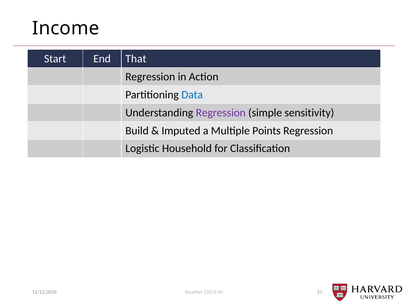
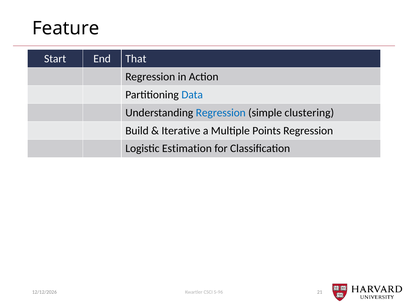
Income: Income -> Feature
Regression at (221, 113) colour: purple -> blue
sensitivity: sensitivity -> clustering
Imputed: Imputed -> Iterative
Household: Household -> Estimation
